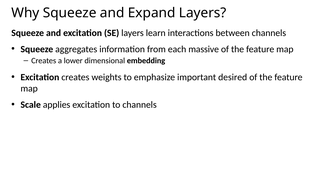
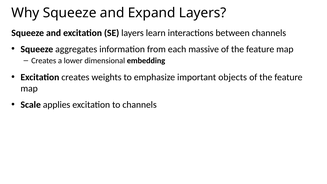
desired: desired -> objects
